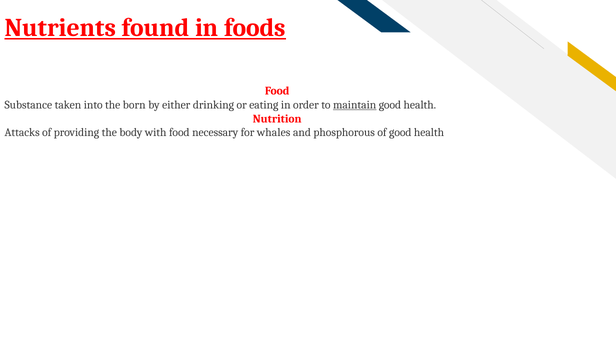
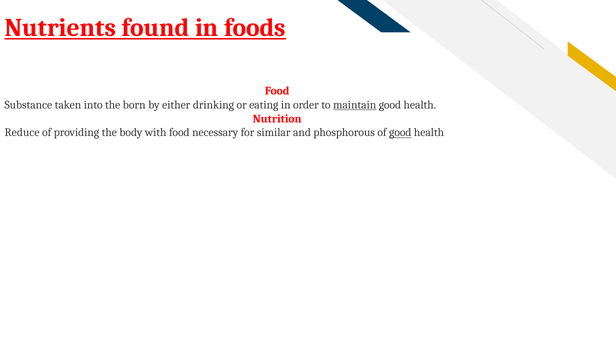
Attacks: Attacks -> Reduce
whales: whales -> similar
good at (400, 132) underline: none -> present
